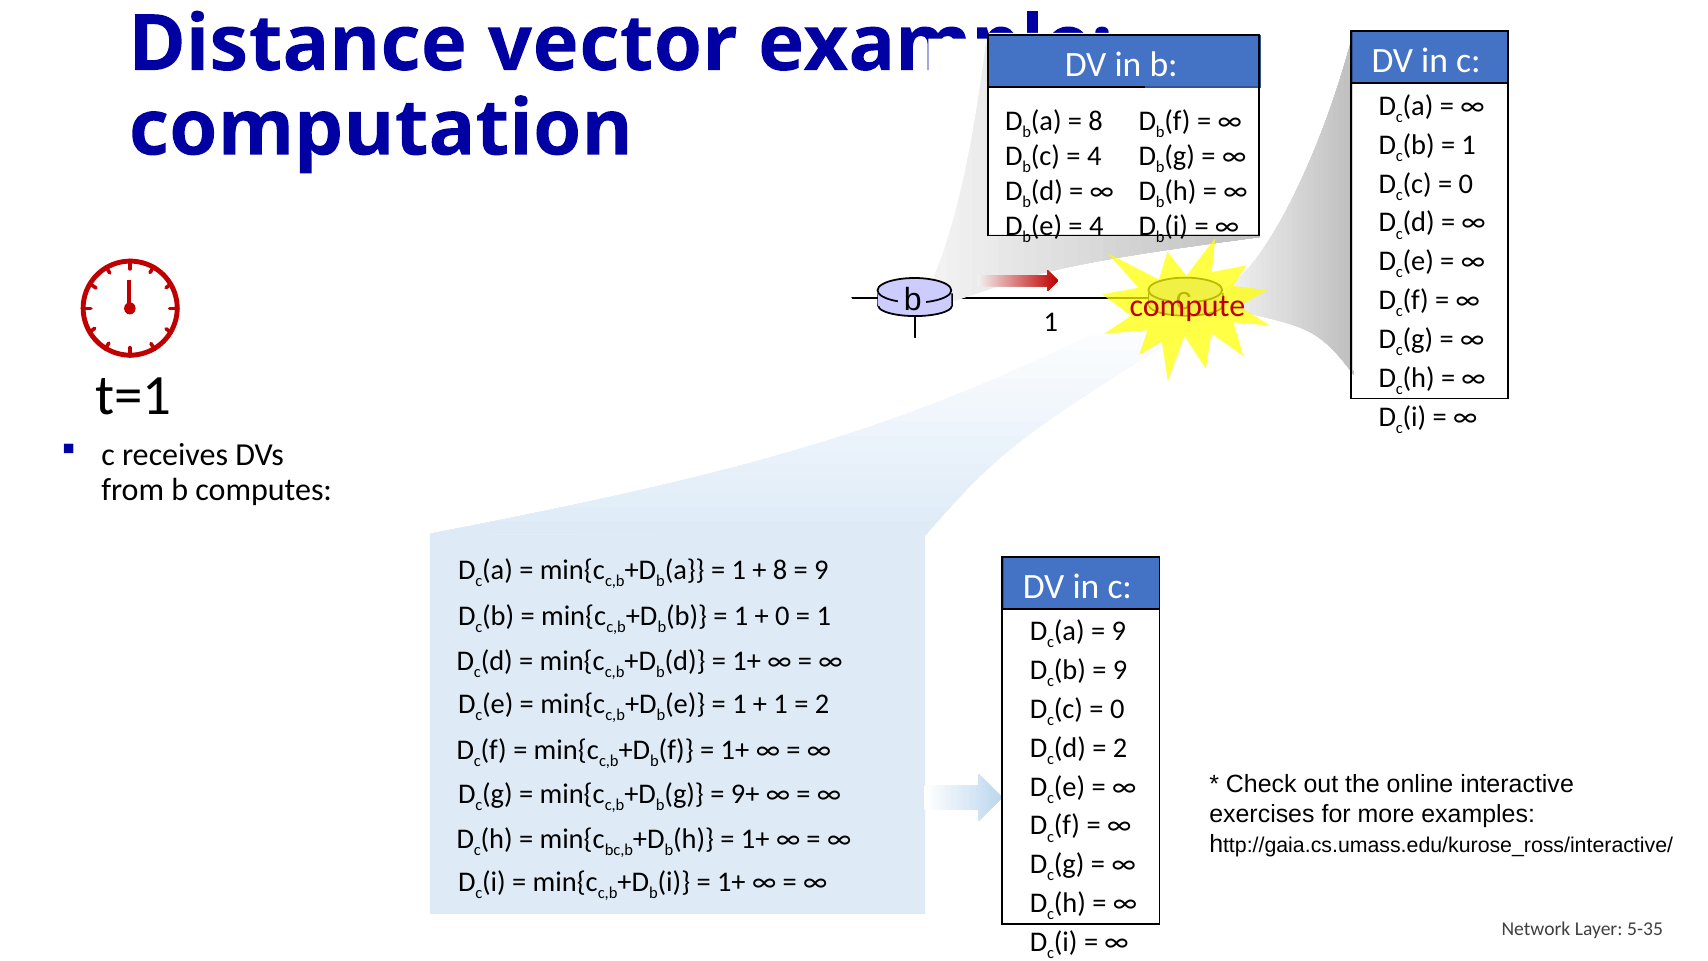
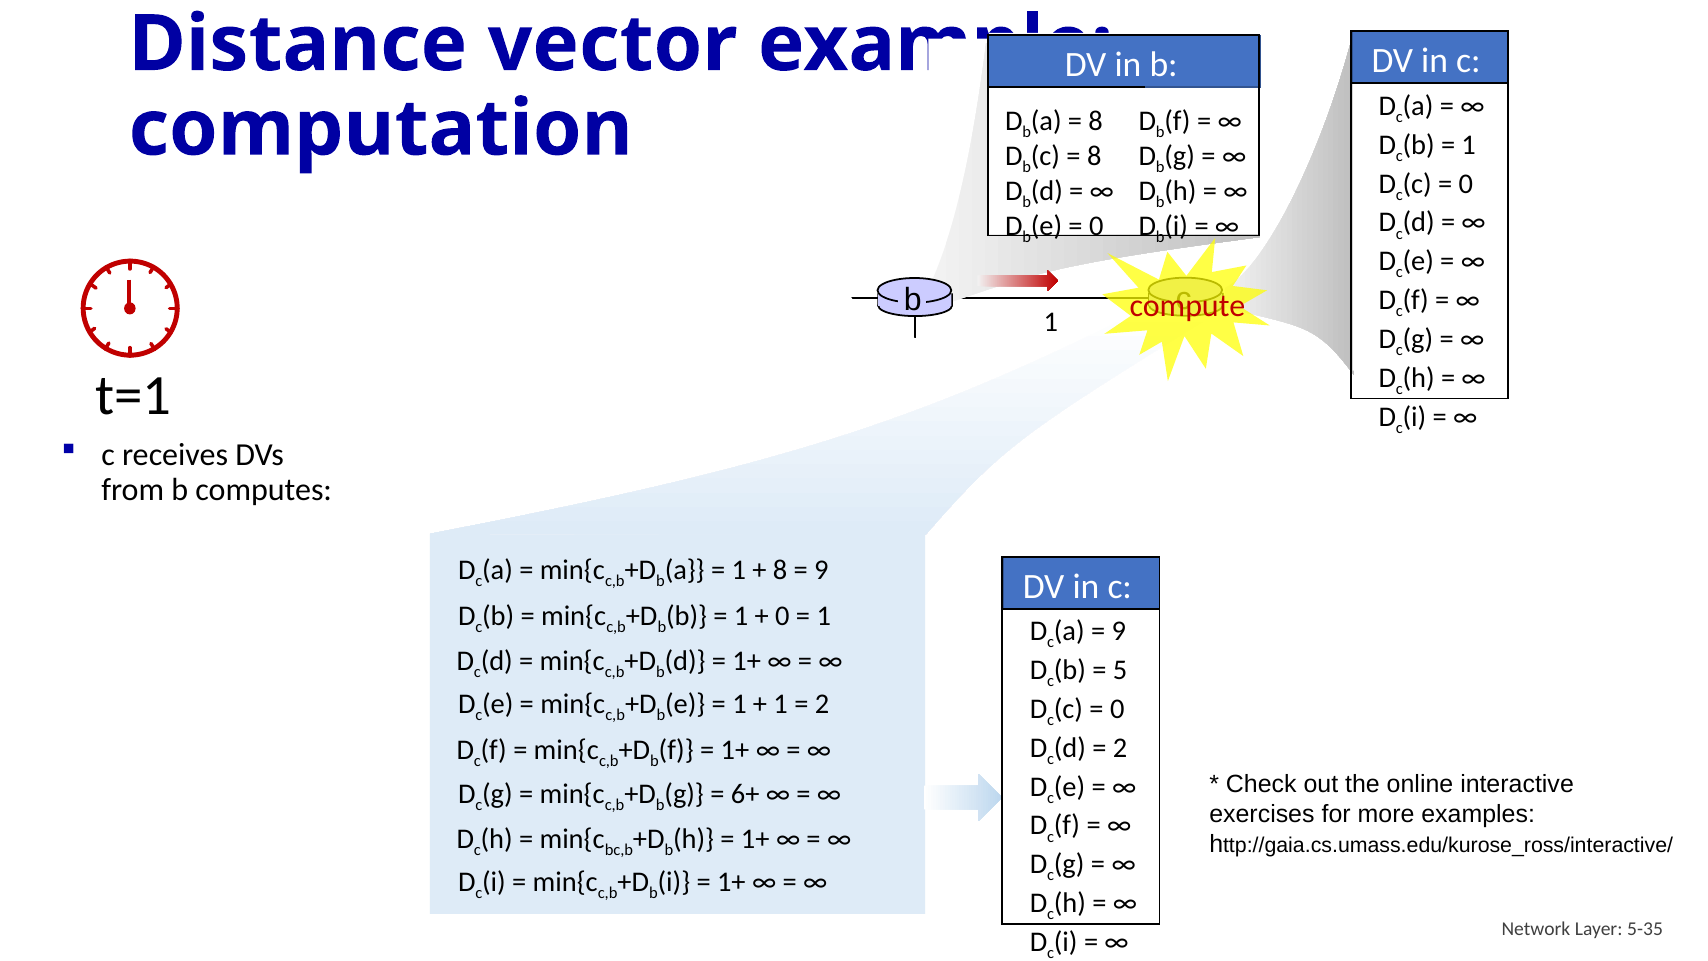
4 at (1094, 156): 4 -> 8
4 at (1096, 226): 4 -> 0
9 at (1120, 670): 9 -> 5
9+: 9+ -> 6+
